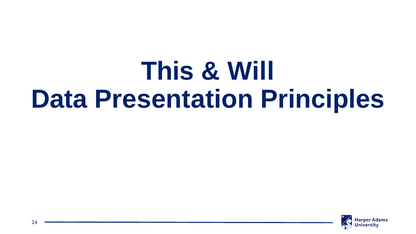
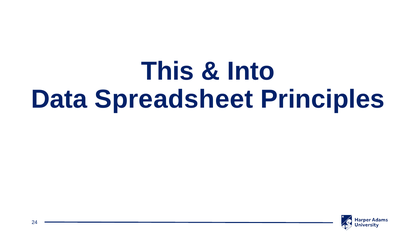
Will: Will -> Into
Presentation: Presentation -> Spreadsheet
